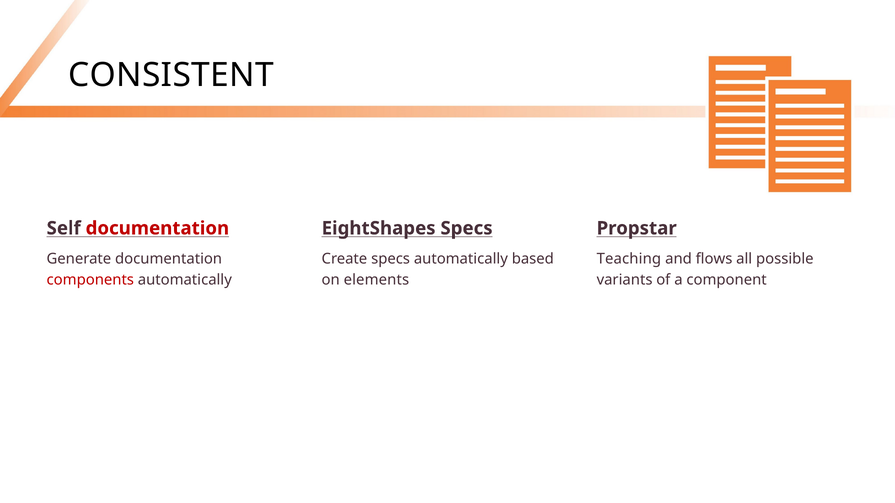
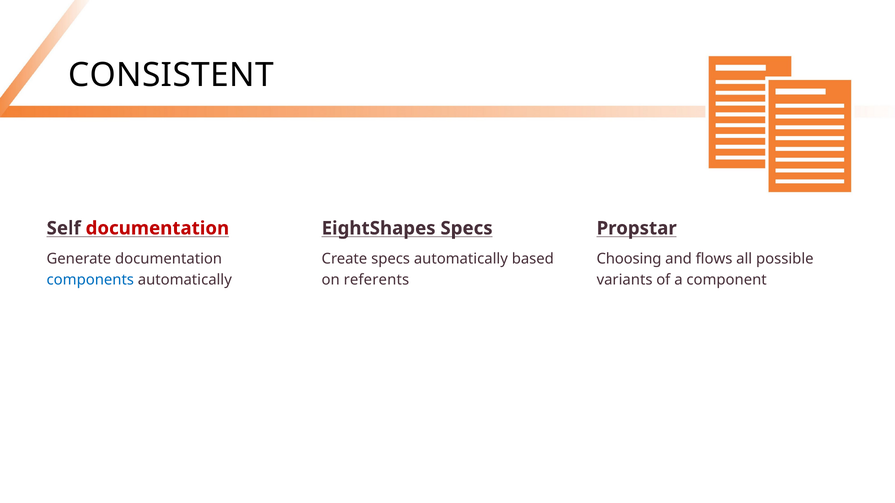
Teaching: Teaching -> Choosing
components colour: red -> blue
elements: elements -> referents
